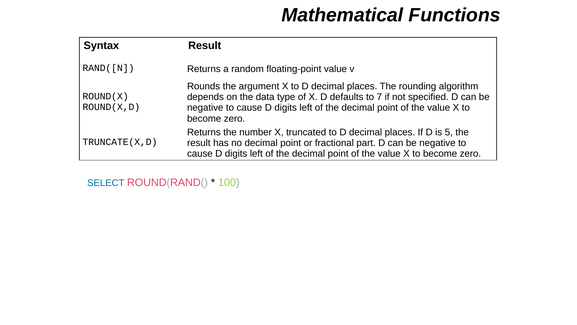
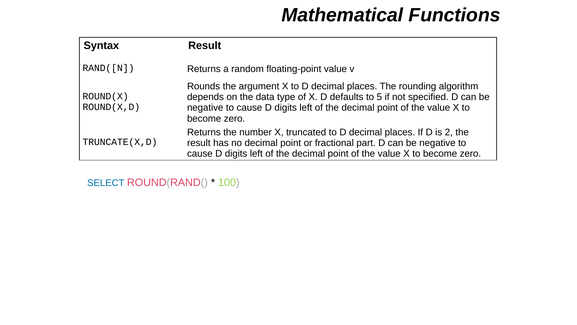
7: 7 -> 5
5: 5 -> 2
